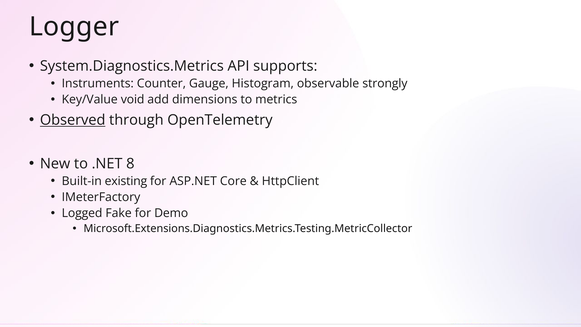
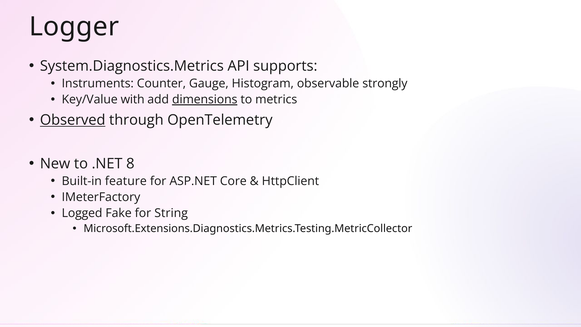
void: void -> with
dimensions underline: none -> present
existing: existing -> feature
Demo: Demo -> String
